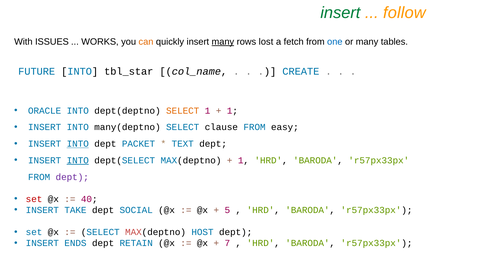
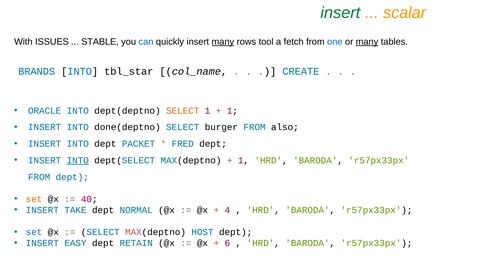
follow: follow -> scalar
WORKS: WORKS -> STABLE
can colour: orange -> blue
lost: lost -> tool
many at (367, 42) underline: none -> present
FUTURE: FUTURE -> BRANDS
many(deptno: many(deptno -> done(deptno
clause: clause -> burger
easy: easy -> also
INTO at (78, 144) underline: present -> none
TEXT: TEXT -> FRED
dept at (72, 177) colour: purple -> blue
set at (34, 199) colour: red -> orange
SOCIAL: SOCIAL -> NORMAL
5: 5 -> 4
ENDS: ENDS -> EASY
7: 7 -> 6
